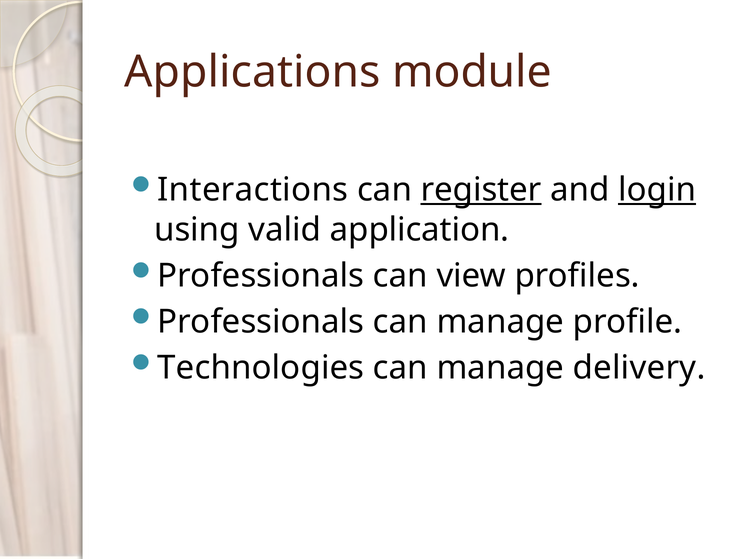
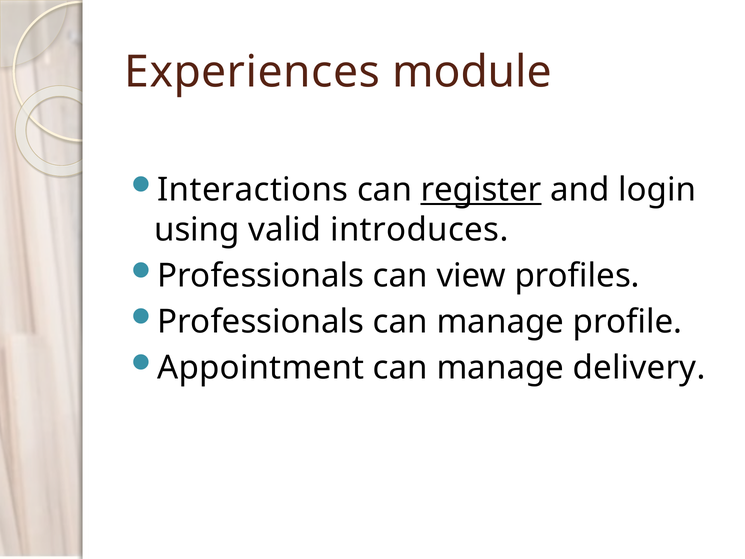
Applications: Applications -> Experiences
login underline: present -> none
application: application -> introduces
Technologies: Technologies -> Appointment
